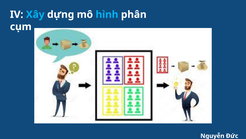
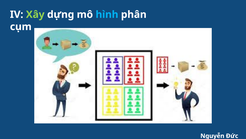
Xây colour: light blue -> light green
